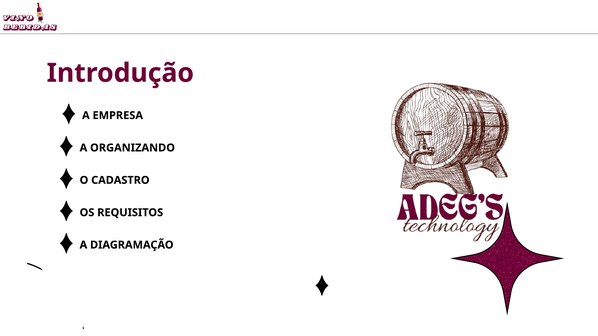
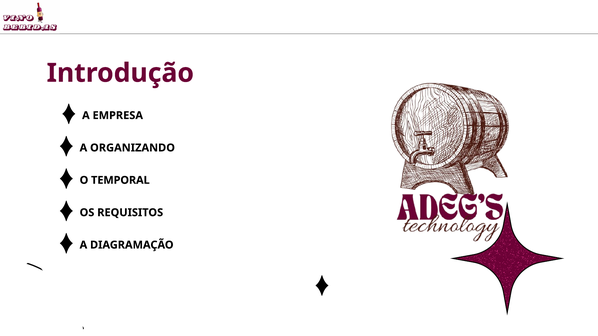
CADASTRO: CADASTRO -> TEMPORAL
